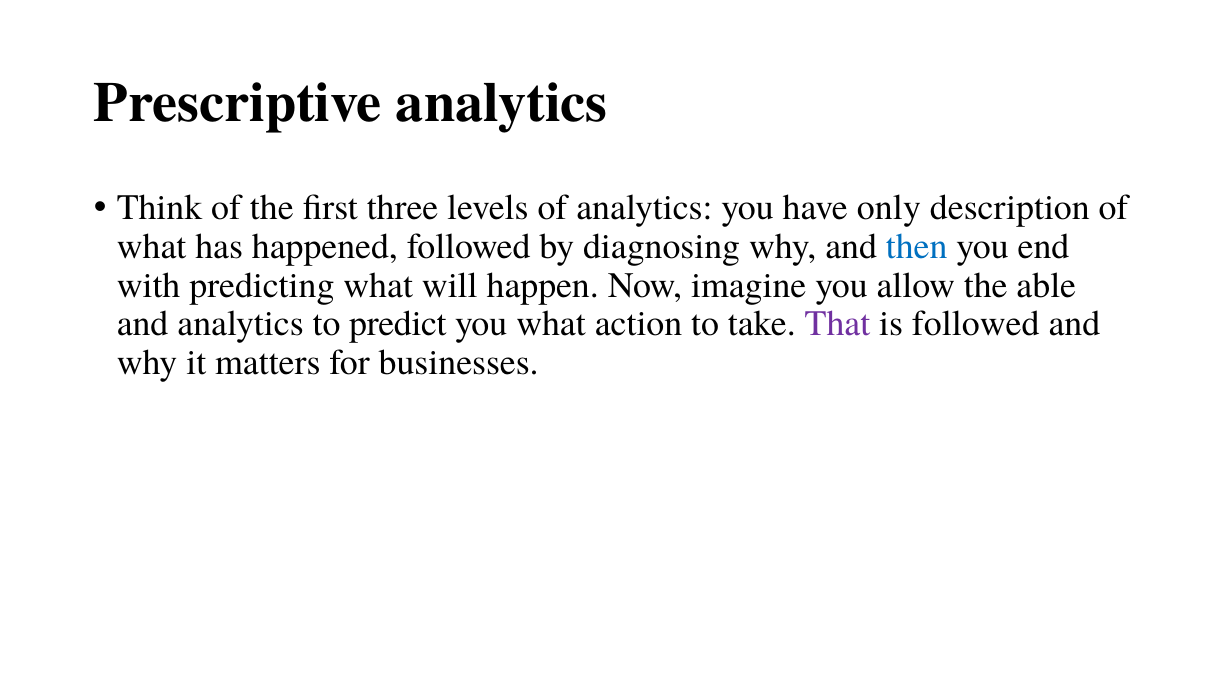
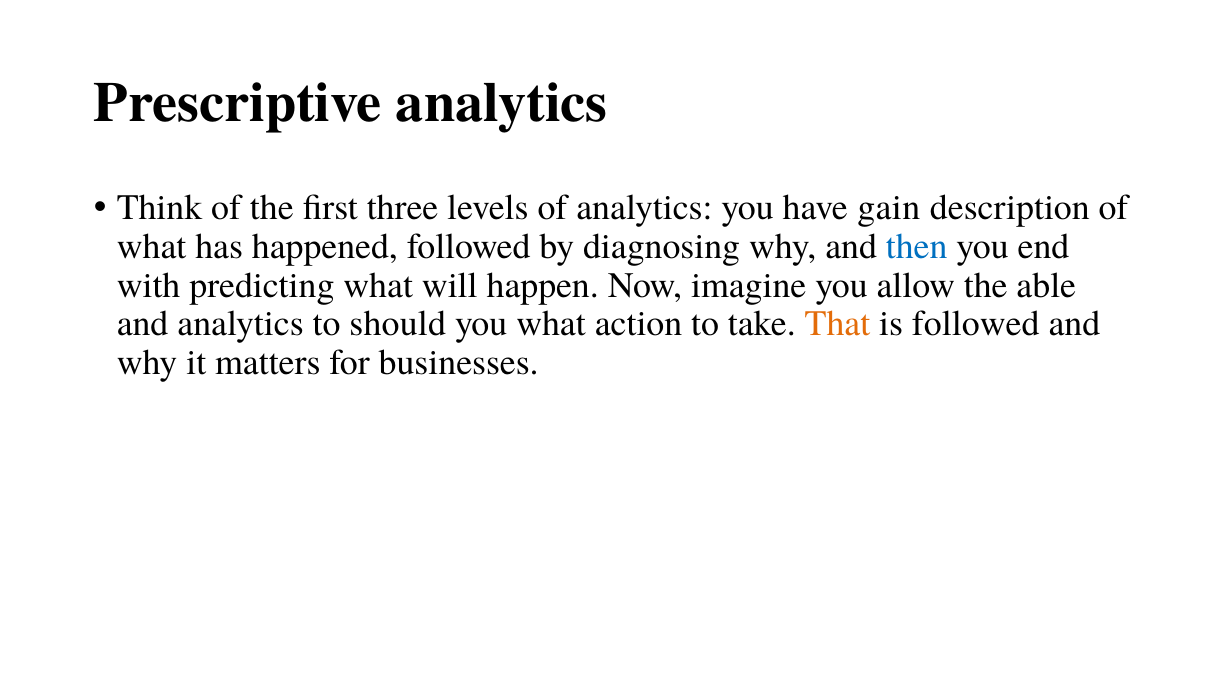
only: only -> gain
predict: predict -> should
That colour: purple -> orange
